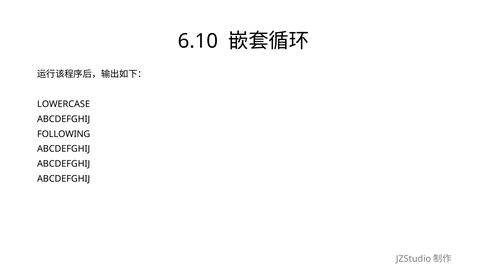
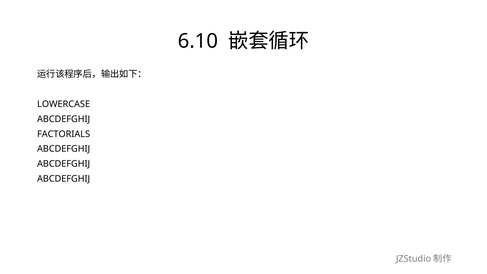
FOLLOWING: FOLLOWING -> FACTORIALS
